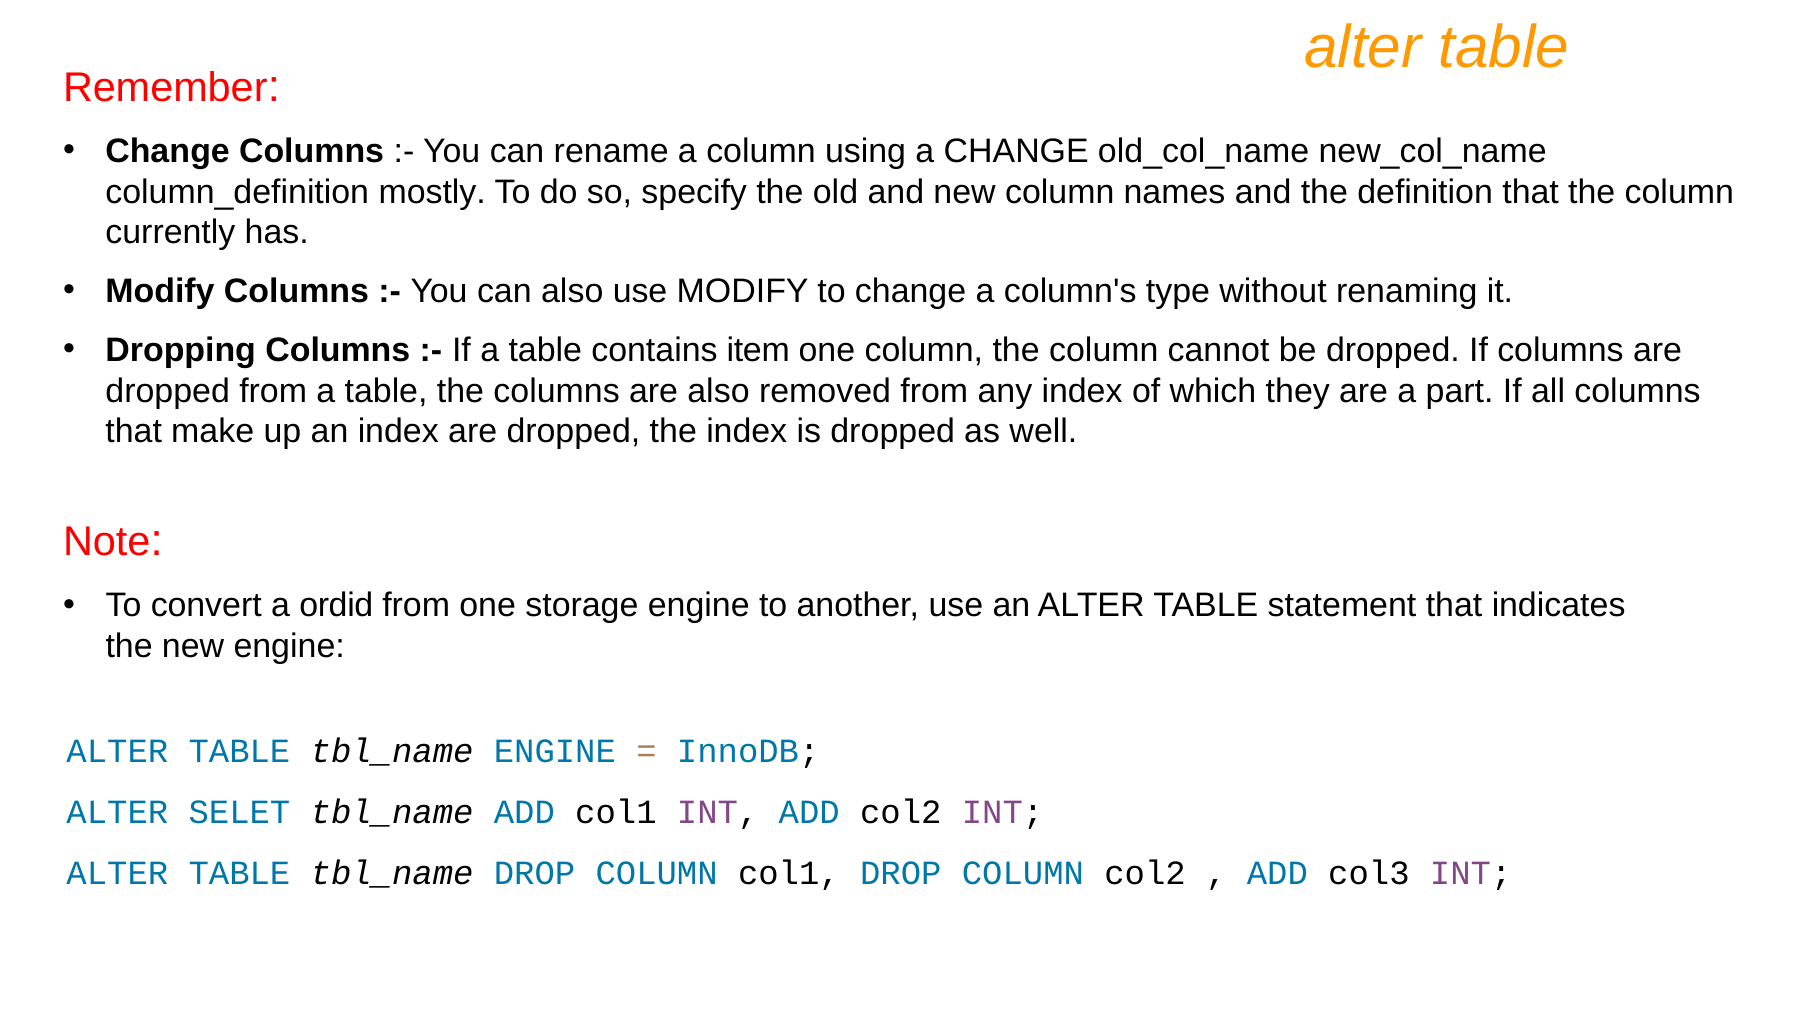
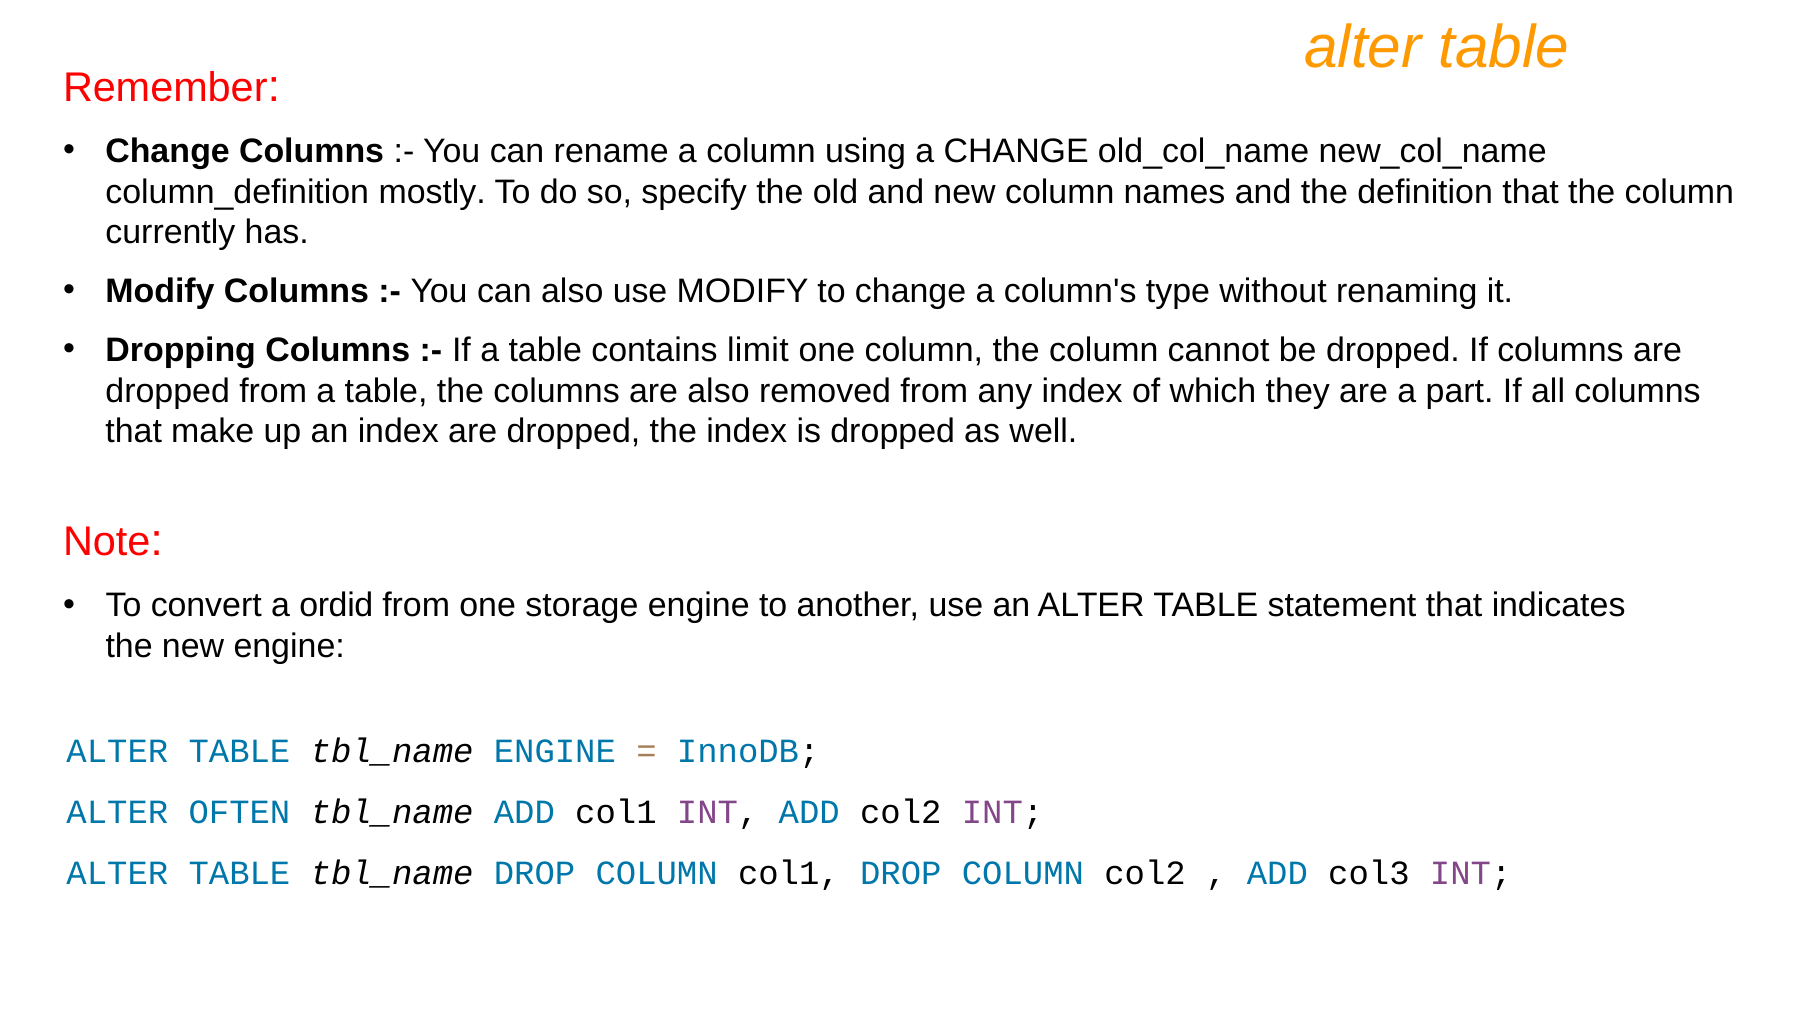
item: item -> limit
SELET: SELET -> OFTEN
